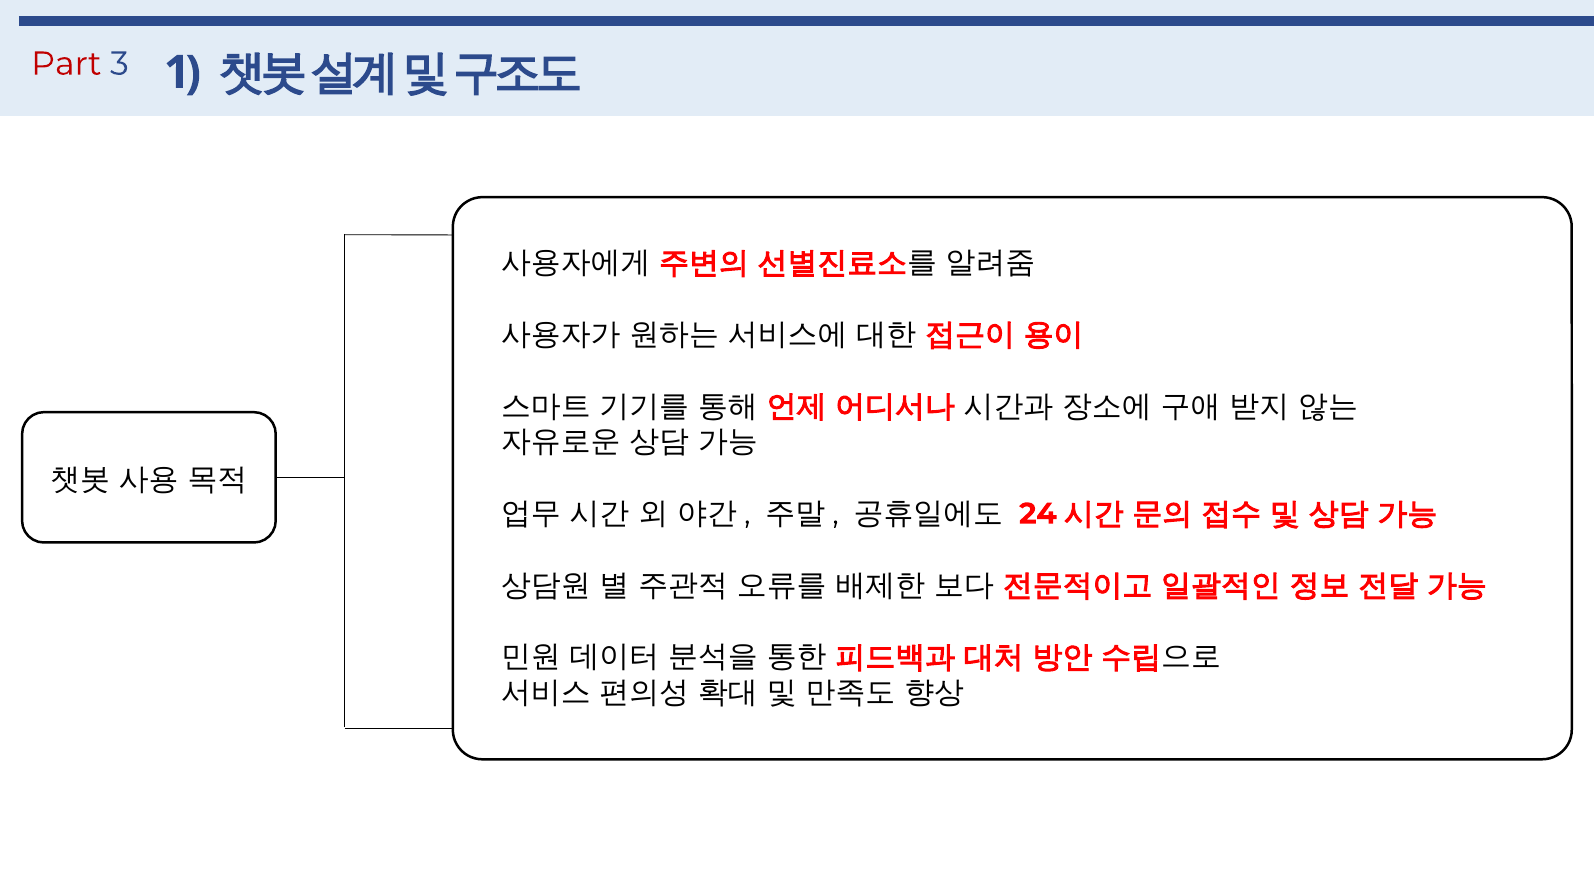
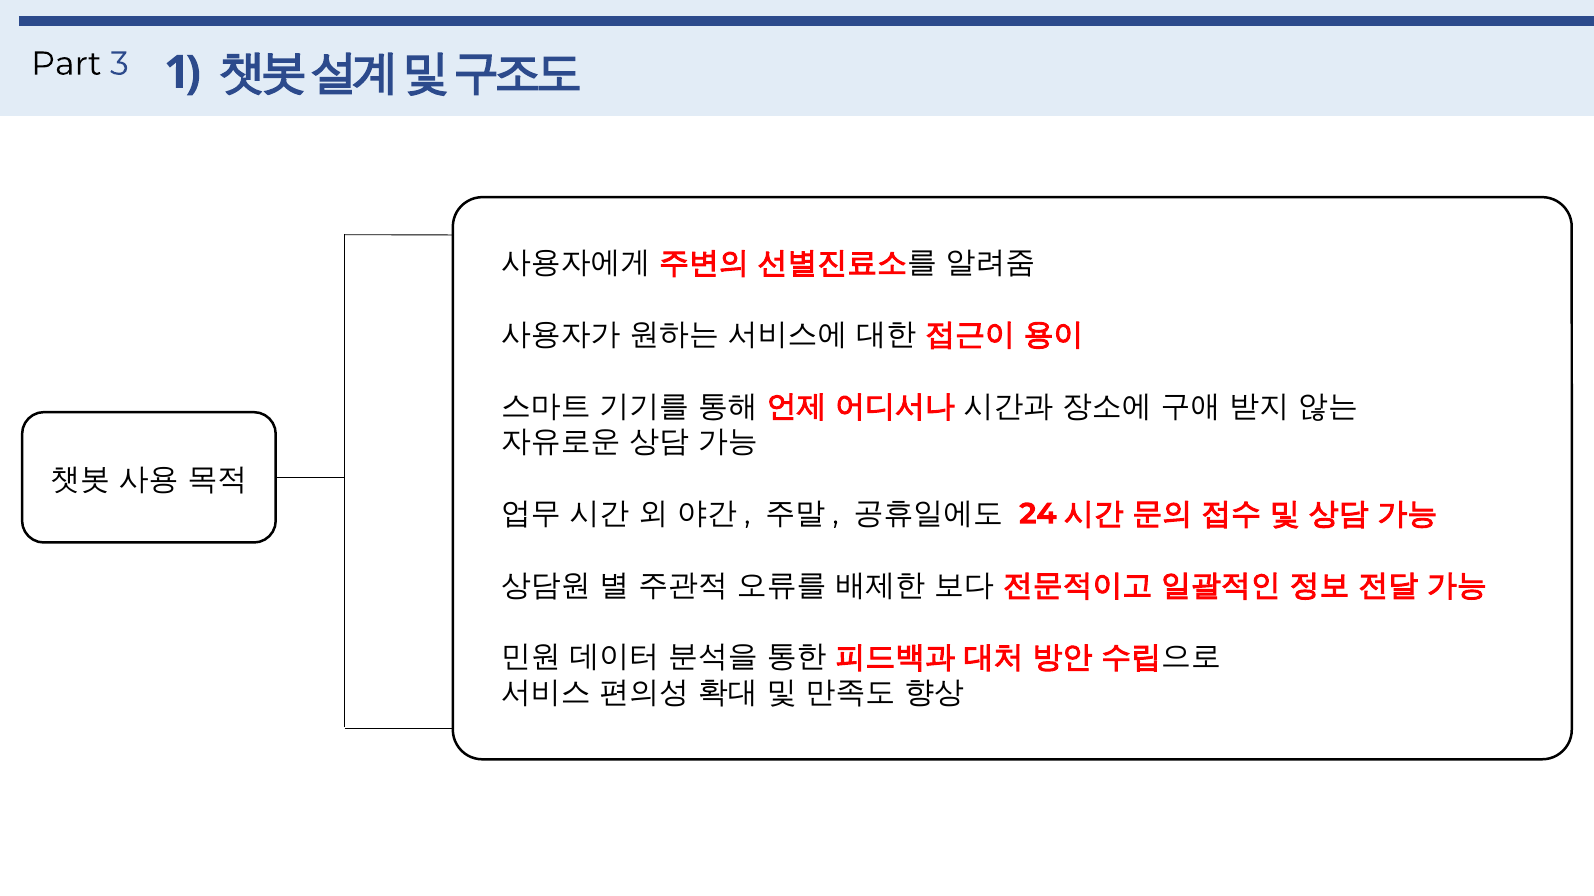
Part colour: red -> black
